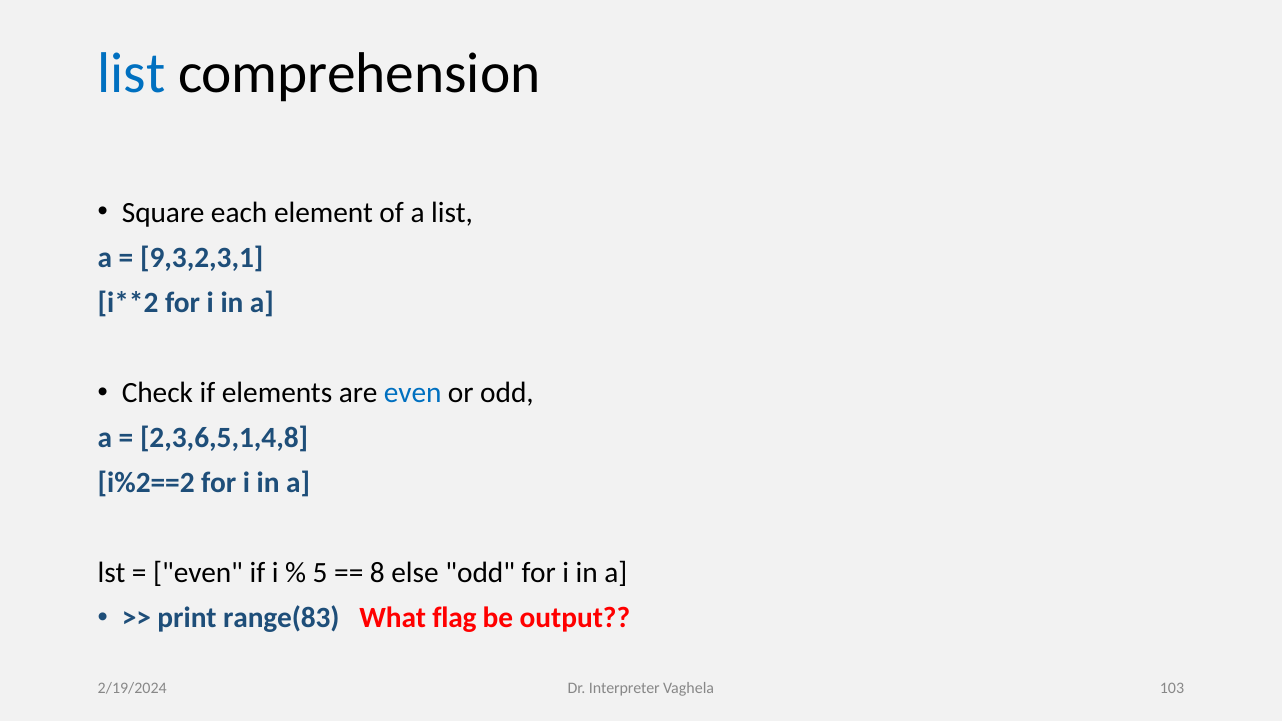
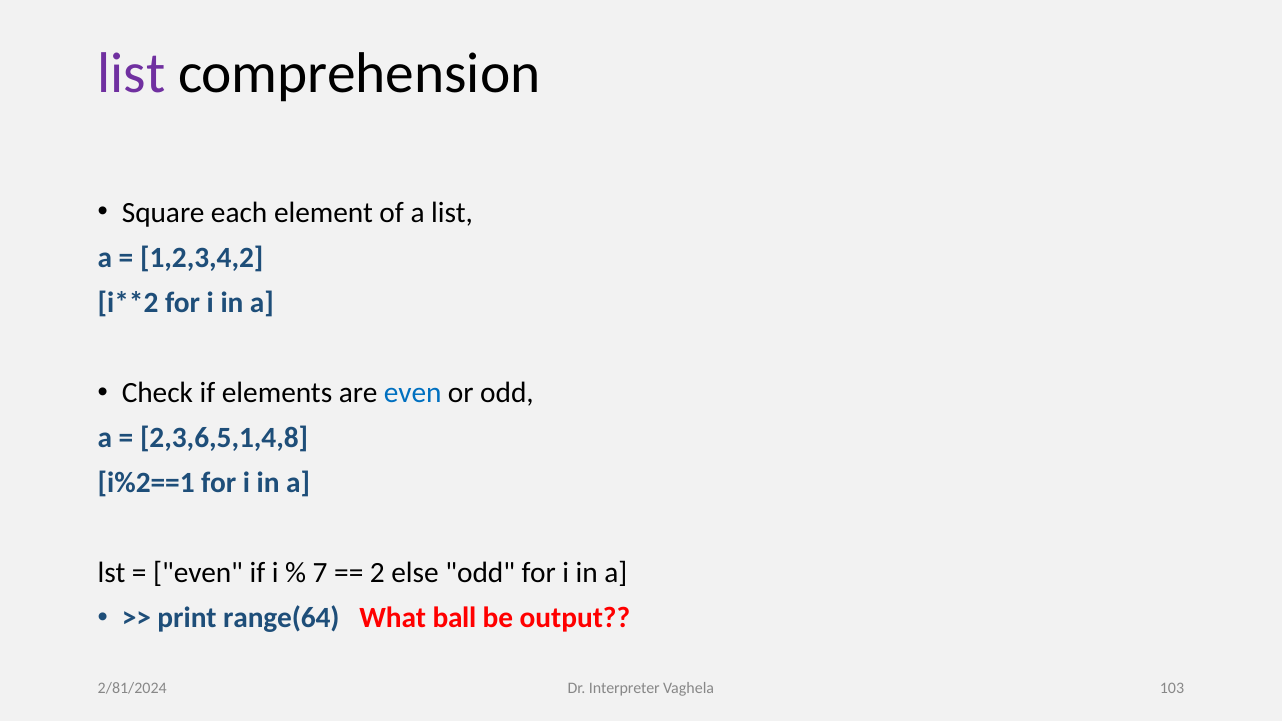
list at (131, 74) colour: blue -> purple
9,3,2,3,1: 9,3,2,3,1 -> 1,2,3,4,2
i%2==2: i%2==2 -> i%2==1
5: 5 -> 7
8: 8 -> 2
range(83: range(83 -> range(64
flag: flag -> ball
2/19/2024: 2/19/2024 -> 2/81/2024
